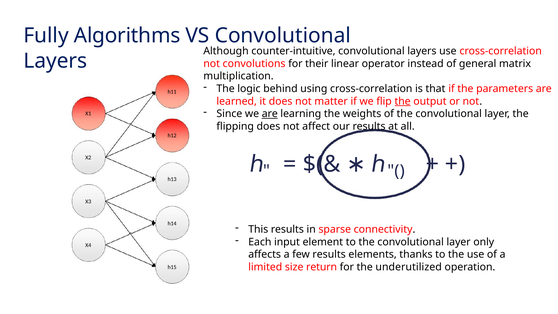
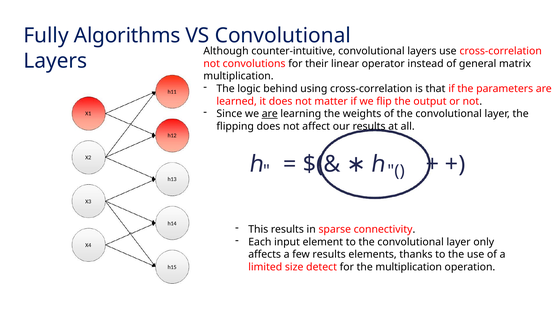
the at (403, 101) underline: present -> none
return: return -> detect
the underutilized: underutilized -> multiplication
